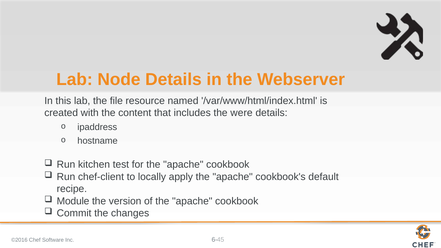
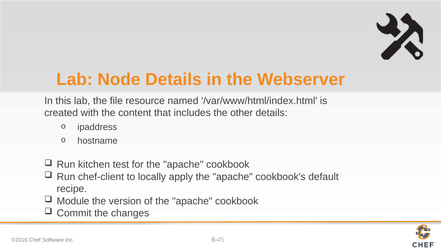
were: were -> other
